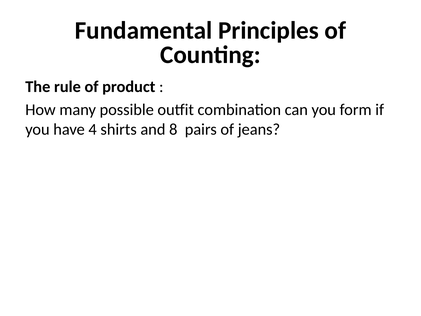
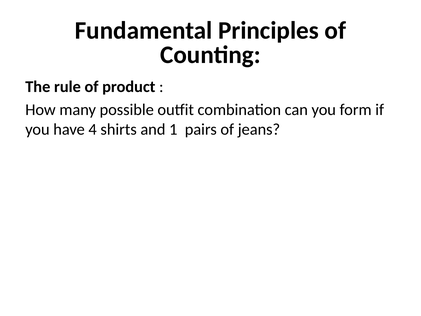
8: 8 -> 1
